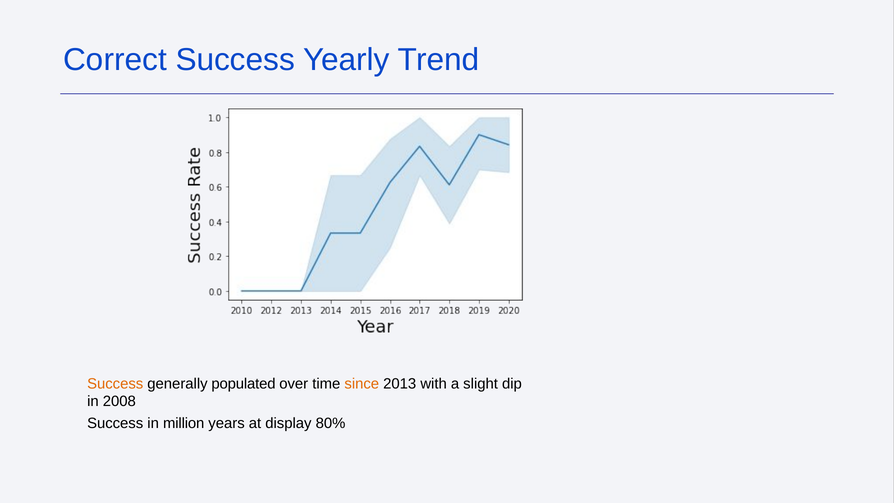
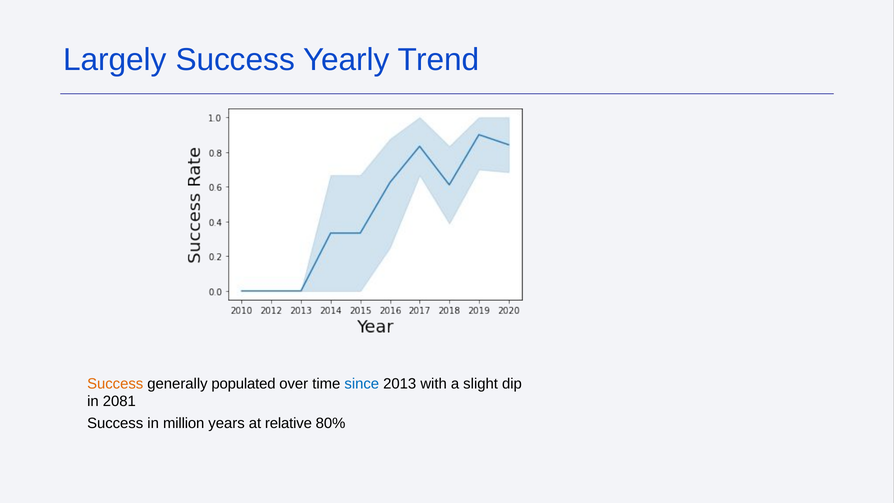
Correct: Correct -> Largely
since colour: orange -> blue
2008: 2008 -> 2081
display: display -> relative
